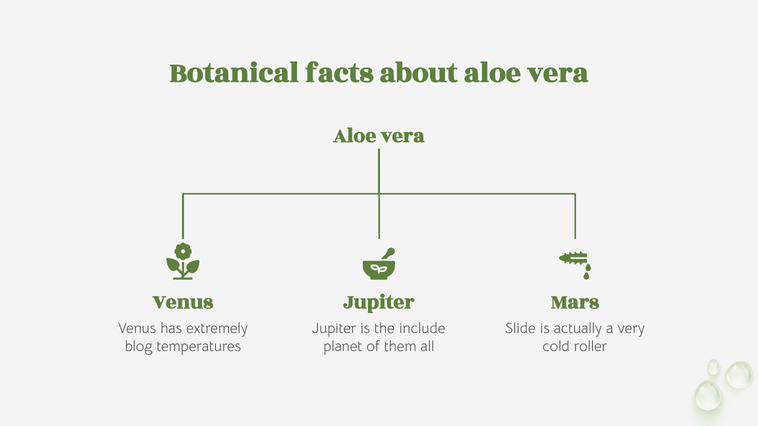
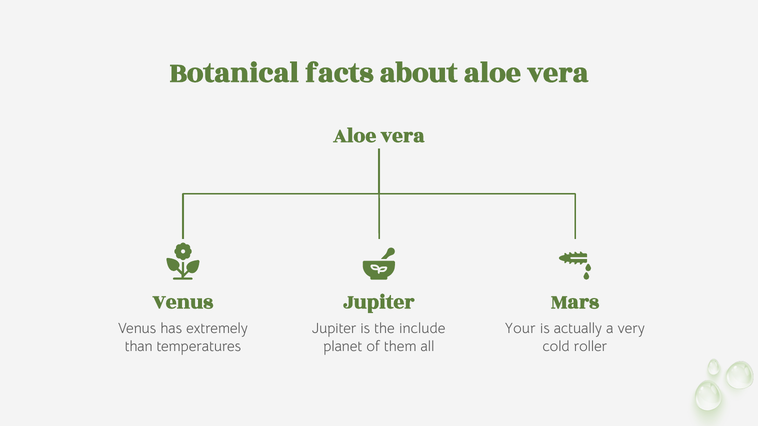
Slide: Slide -> Your
blog: blog -> than
